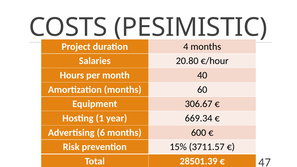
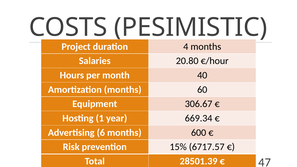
3711.57: 3711.57 -> 6717.57
